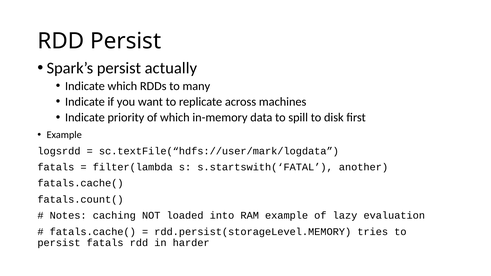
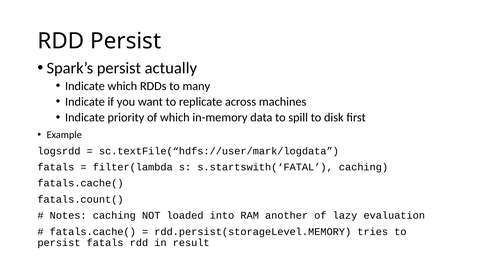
s.startswith(‘FATAL another: another -> caching
RAM example: example -> another
harder: harder -> result
